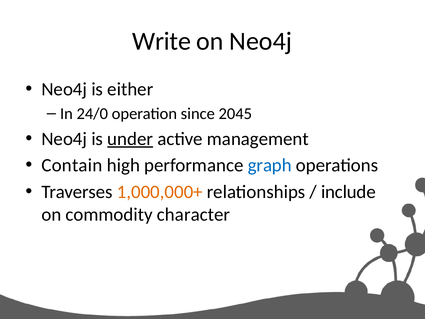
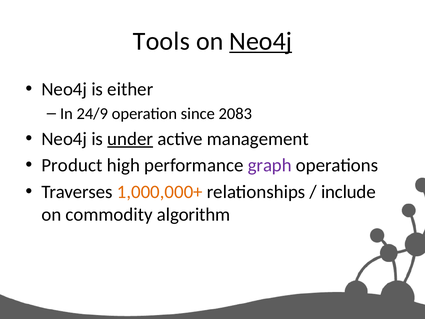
Write: Write -> Tools
Neo4j at (261, 41) underline: none -> present
24/0: 24/0 -> 24/9
2045: 2045 -> 2083
Contain: Contain -> Product
graph colour: blue -> purple
character: character -> algorithm
